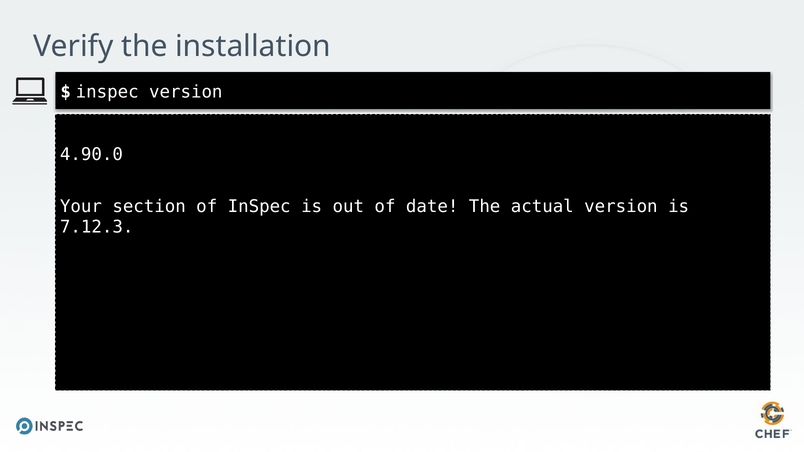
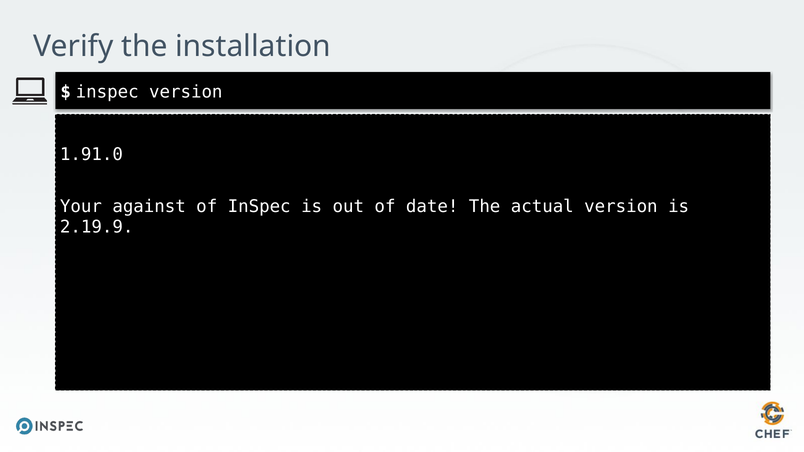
4.90.0: 4.90.0 -> 1.91.0
section: section -> against
7.12.3: 7.12.3 -> 2.19.9
